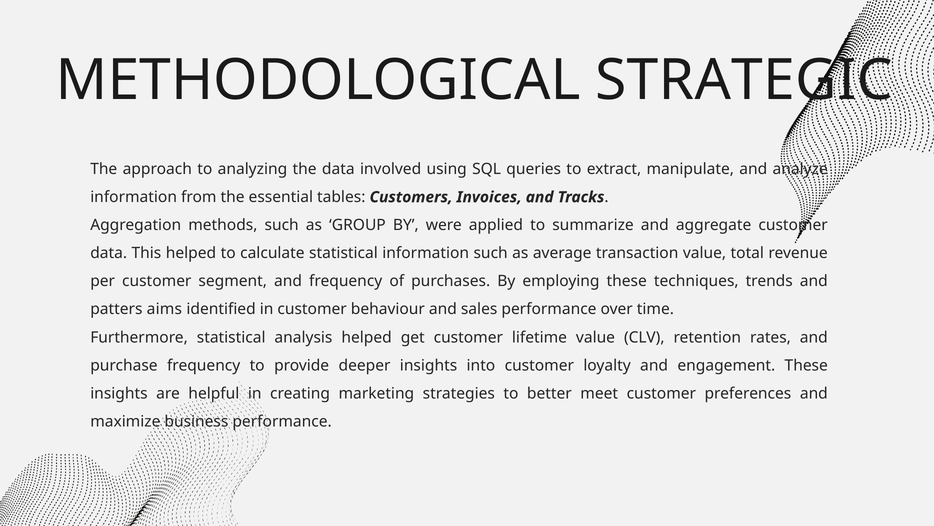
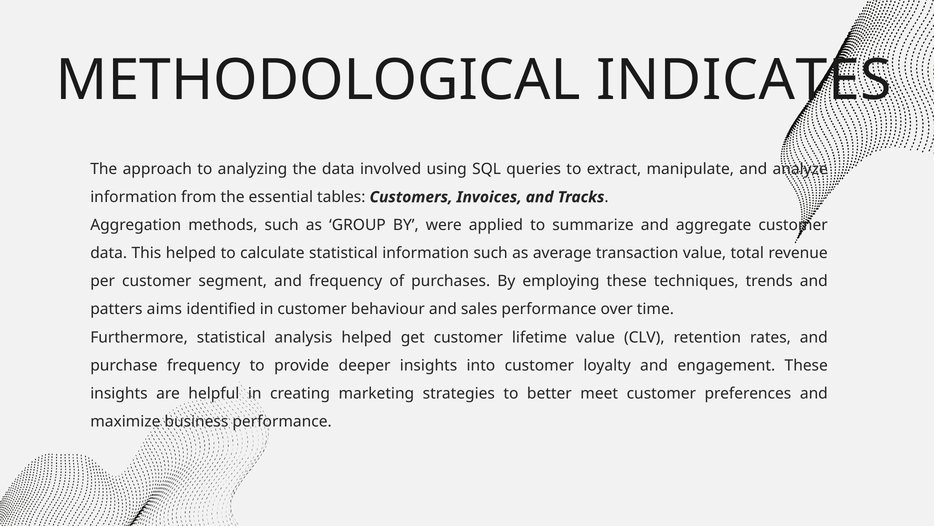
STRATEGIC: STRATEGIC -> INDICATES
